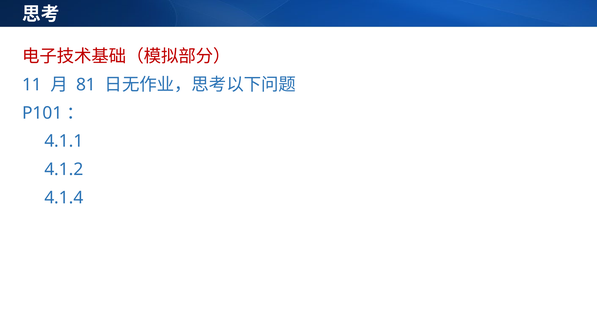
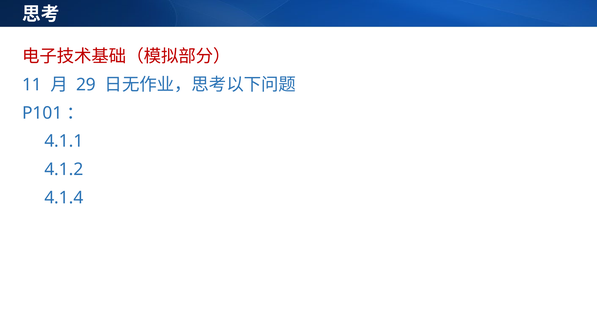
81: 81 -> 29
